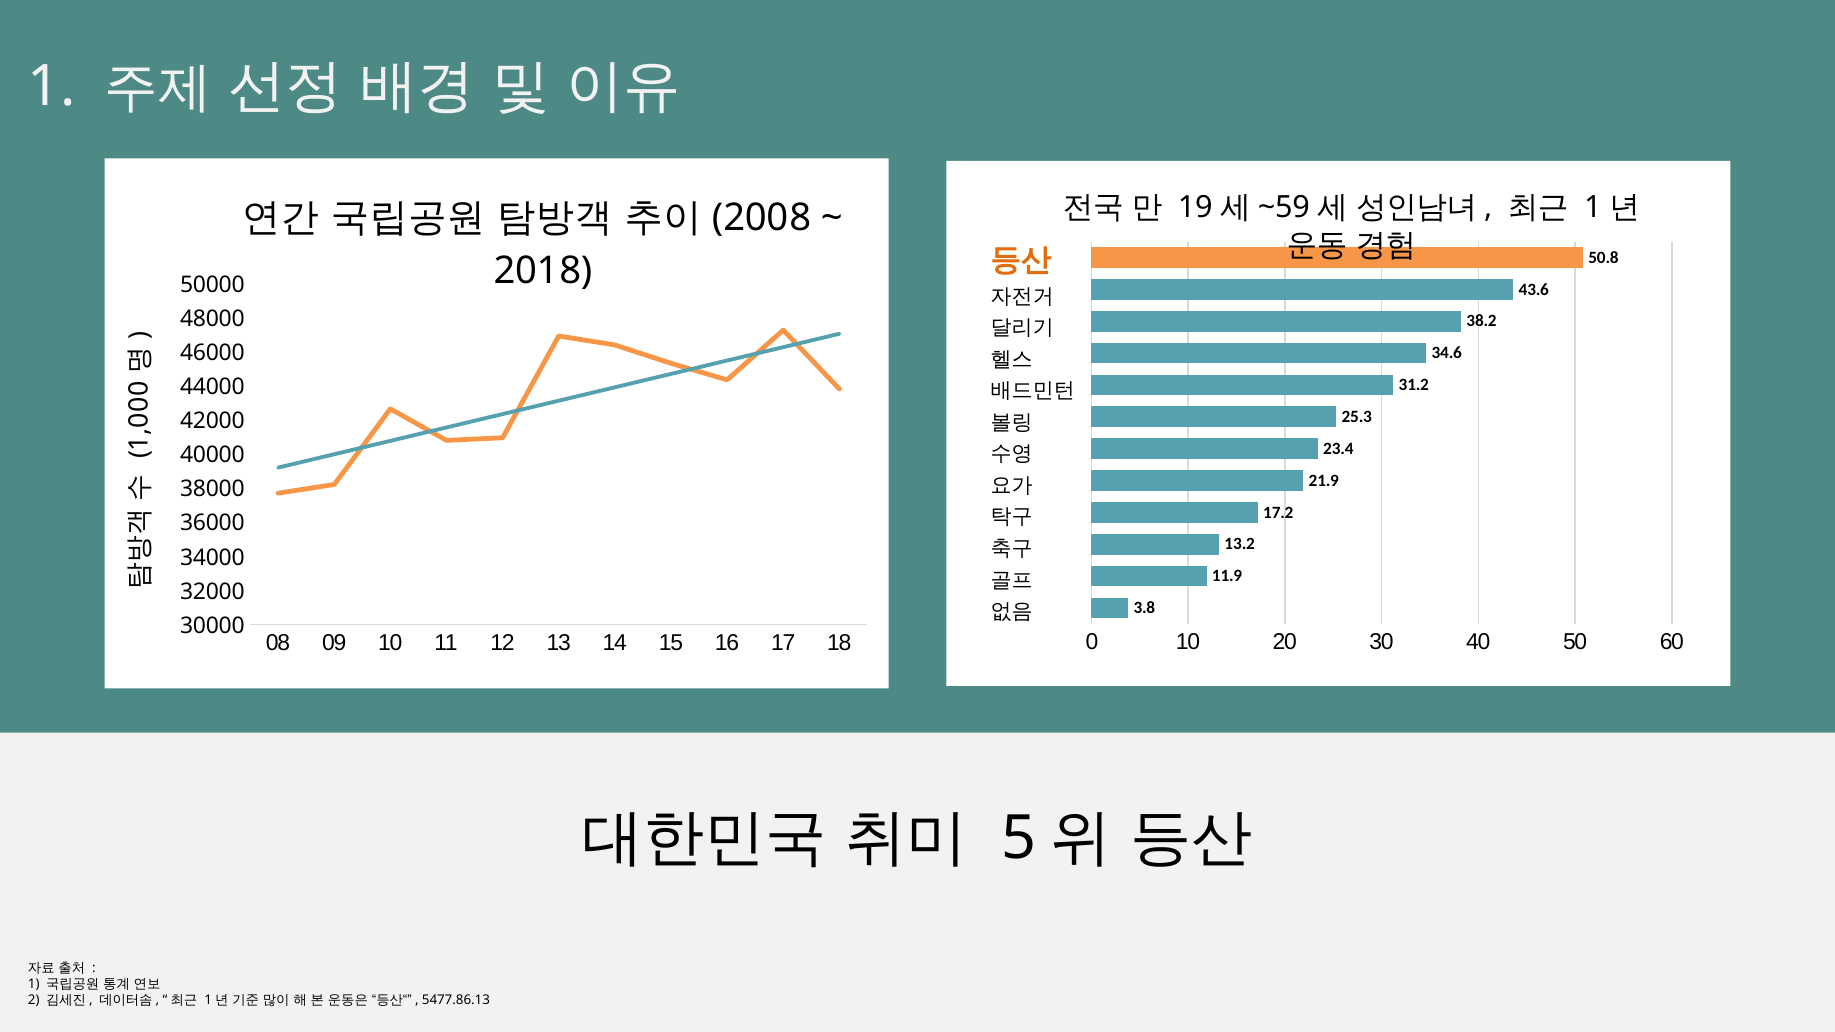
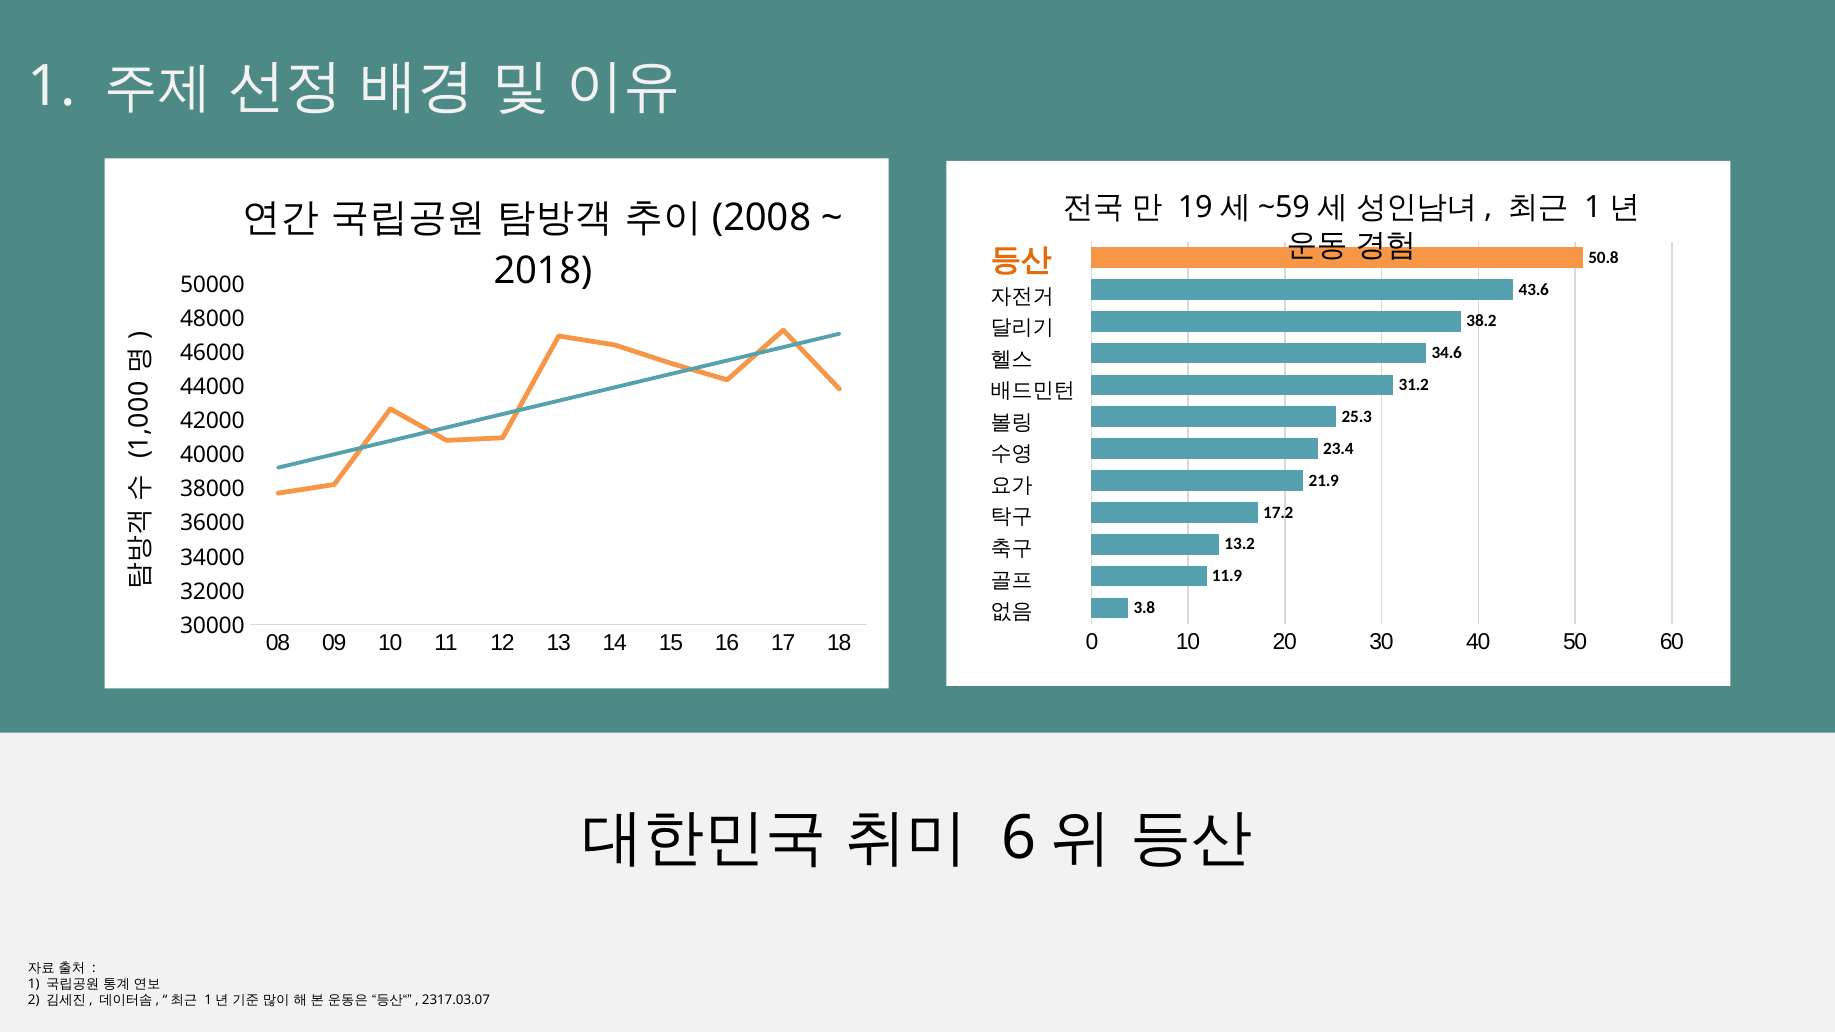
5: 5 -> 6
5477.86.13: 5477.86.13 -> 2317.03.07
